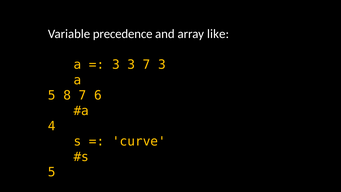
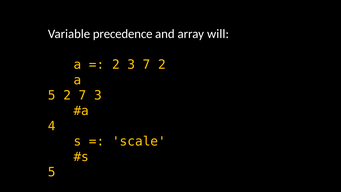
like: like -> will
3 at (116, 65): 3 -> 2
7 3: 3 -> 2
5 8: 8 -> 2
7 6: 6 -> 3
curve: curve -> scale
